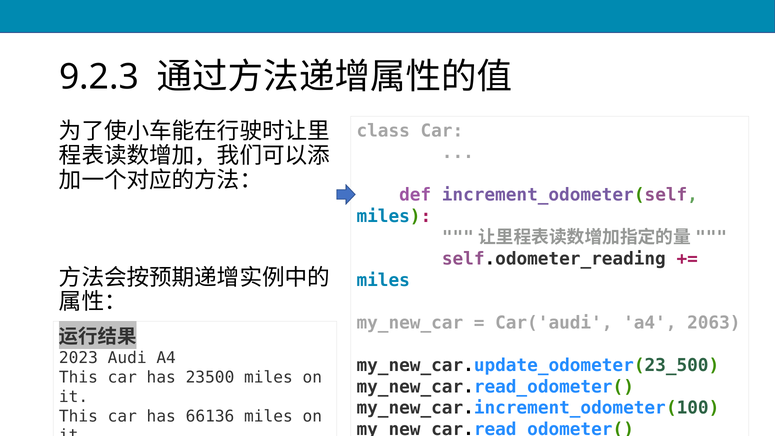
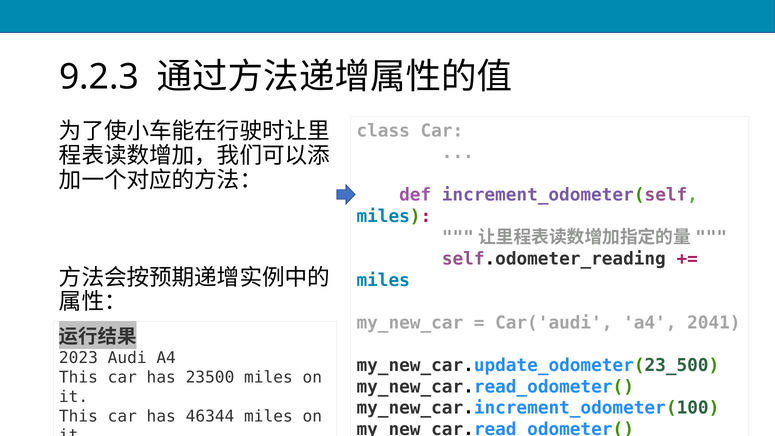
2063: 2063 -> 2041
66136: 66136 -> 46344
